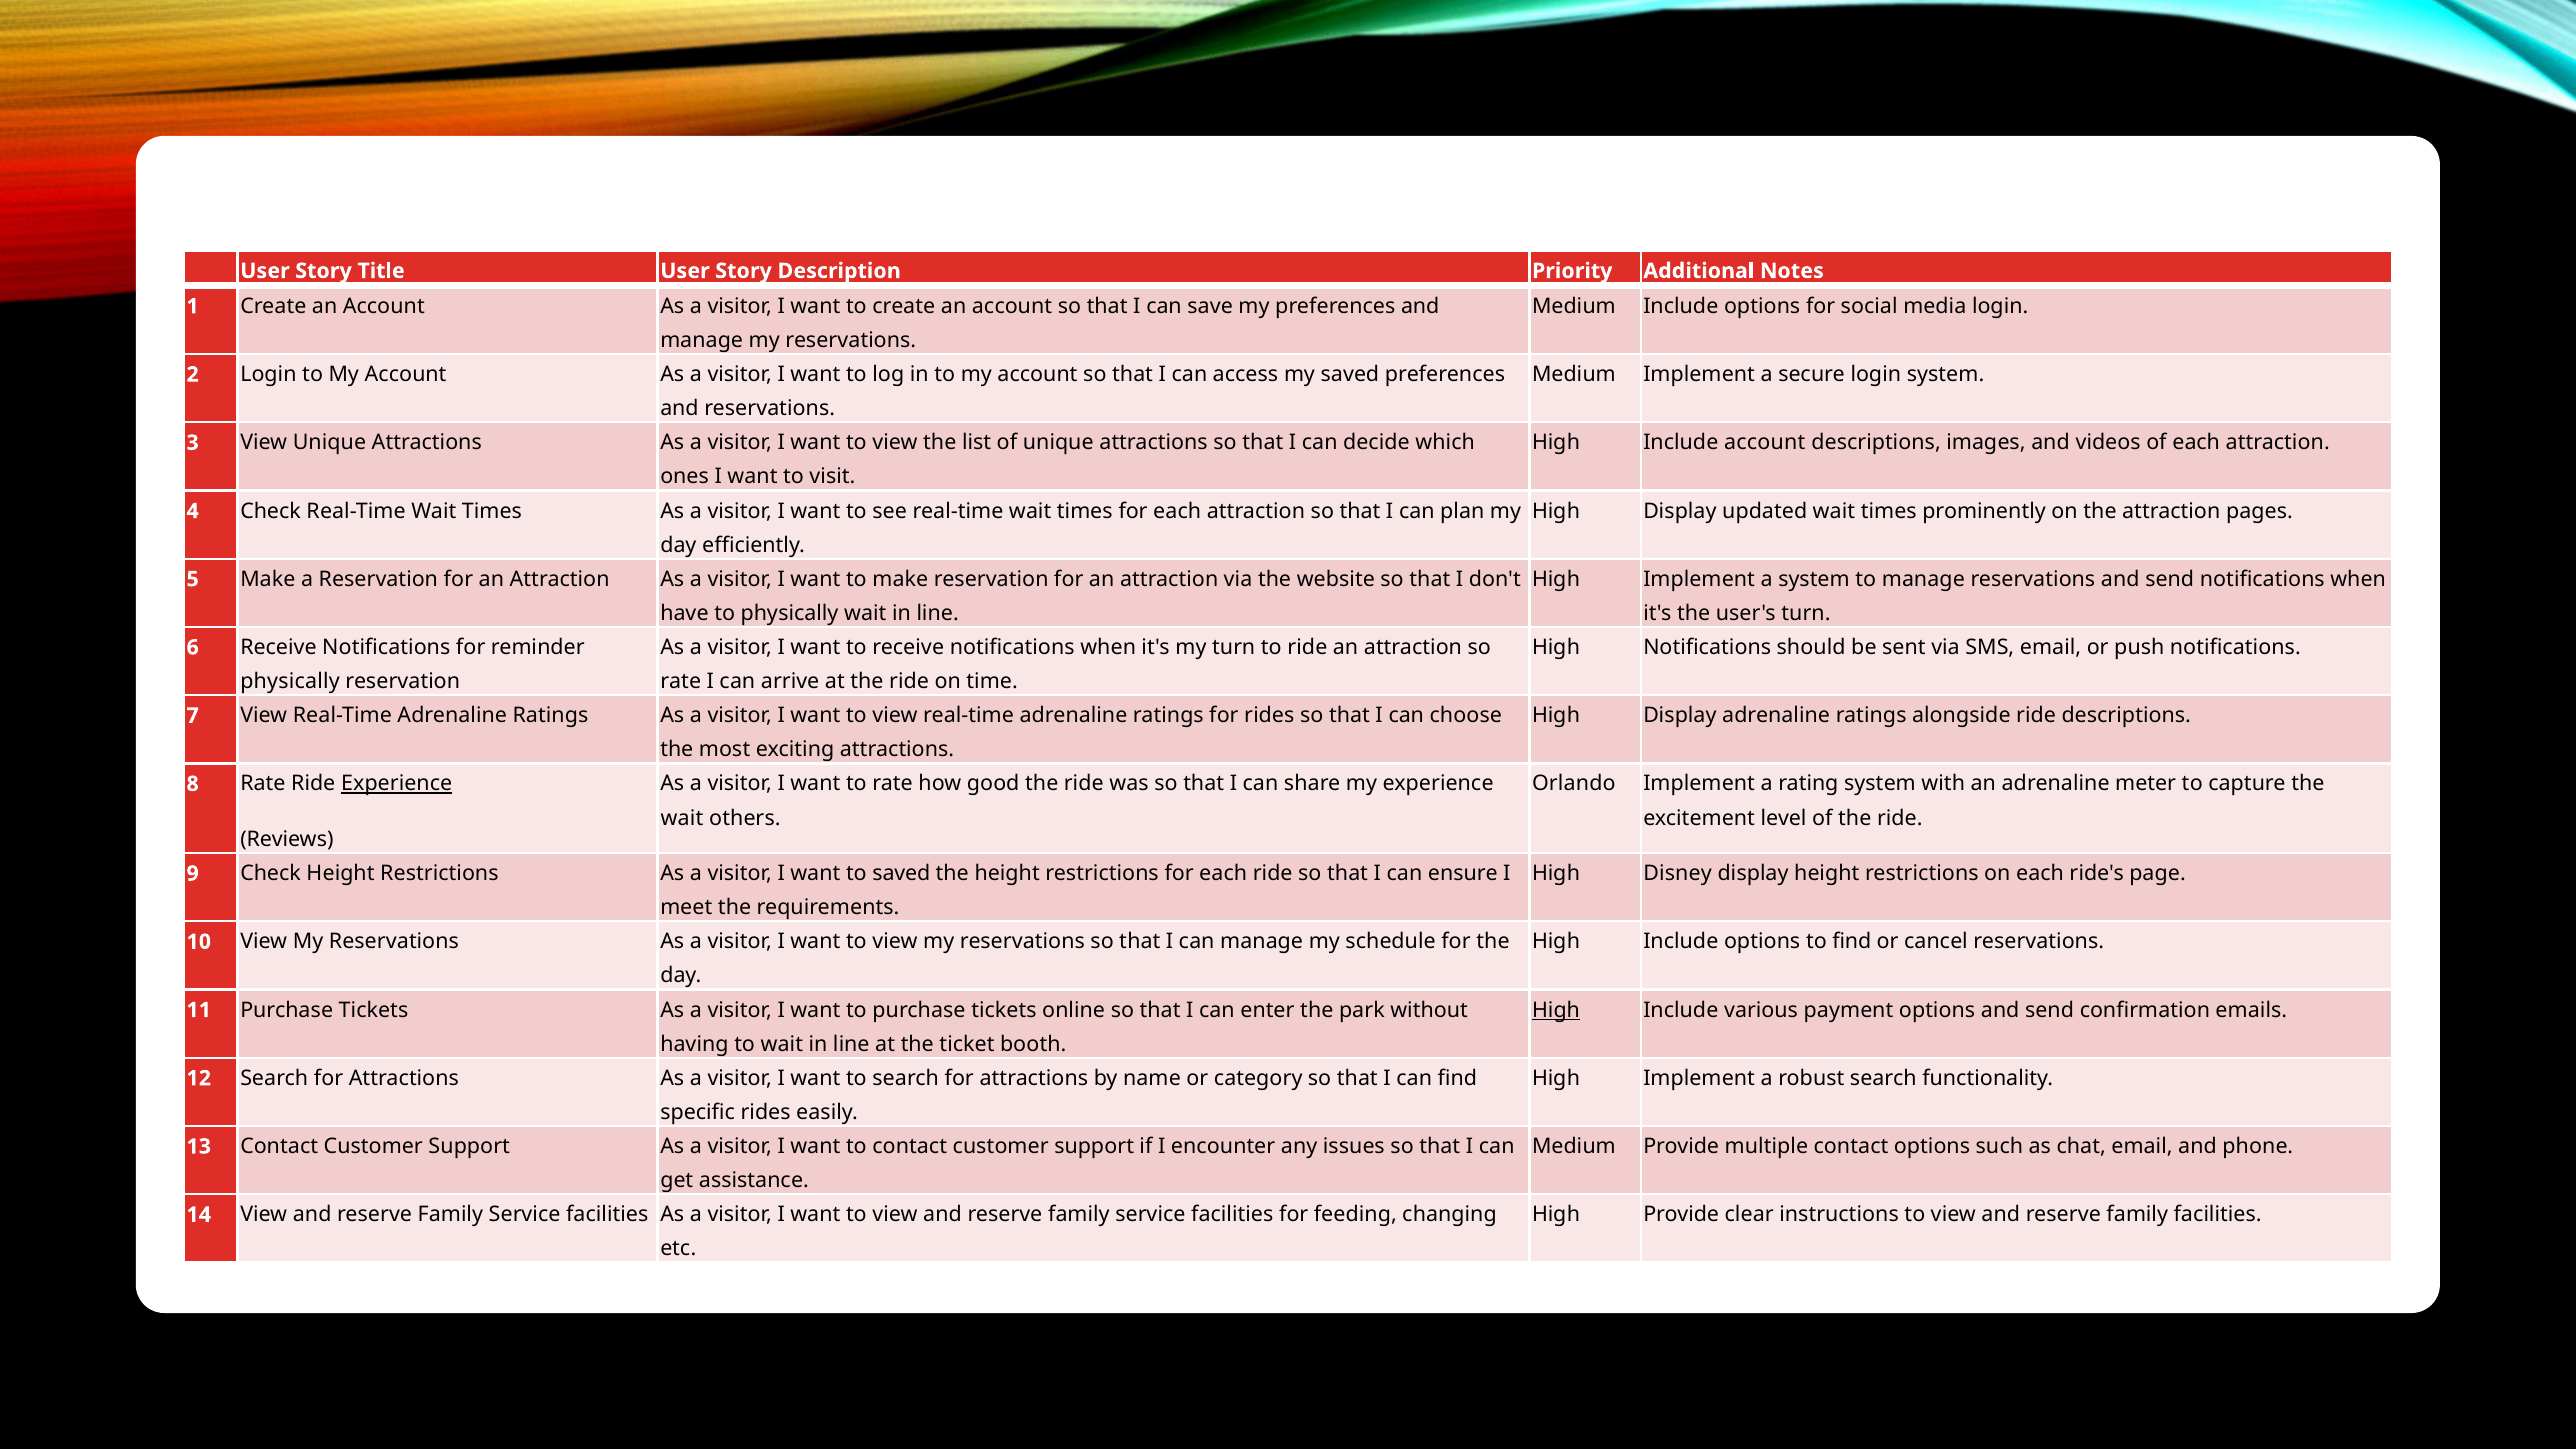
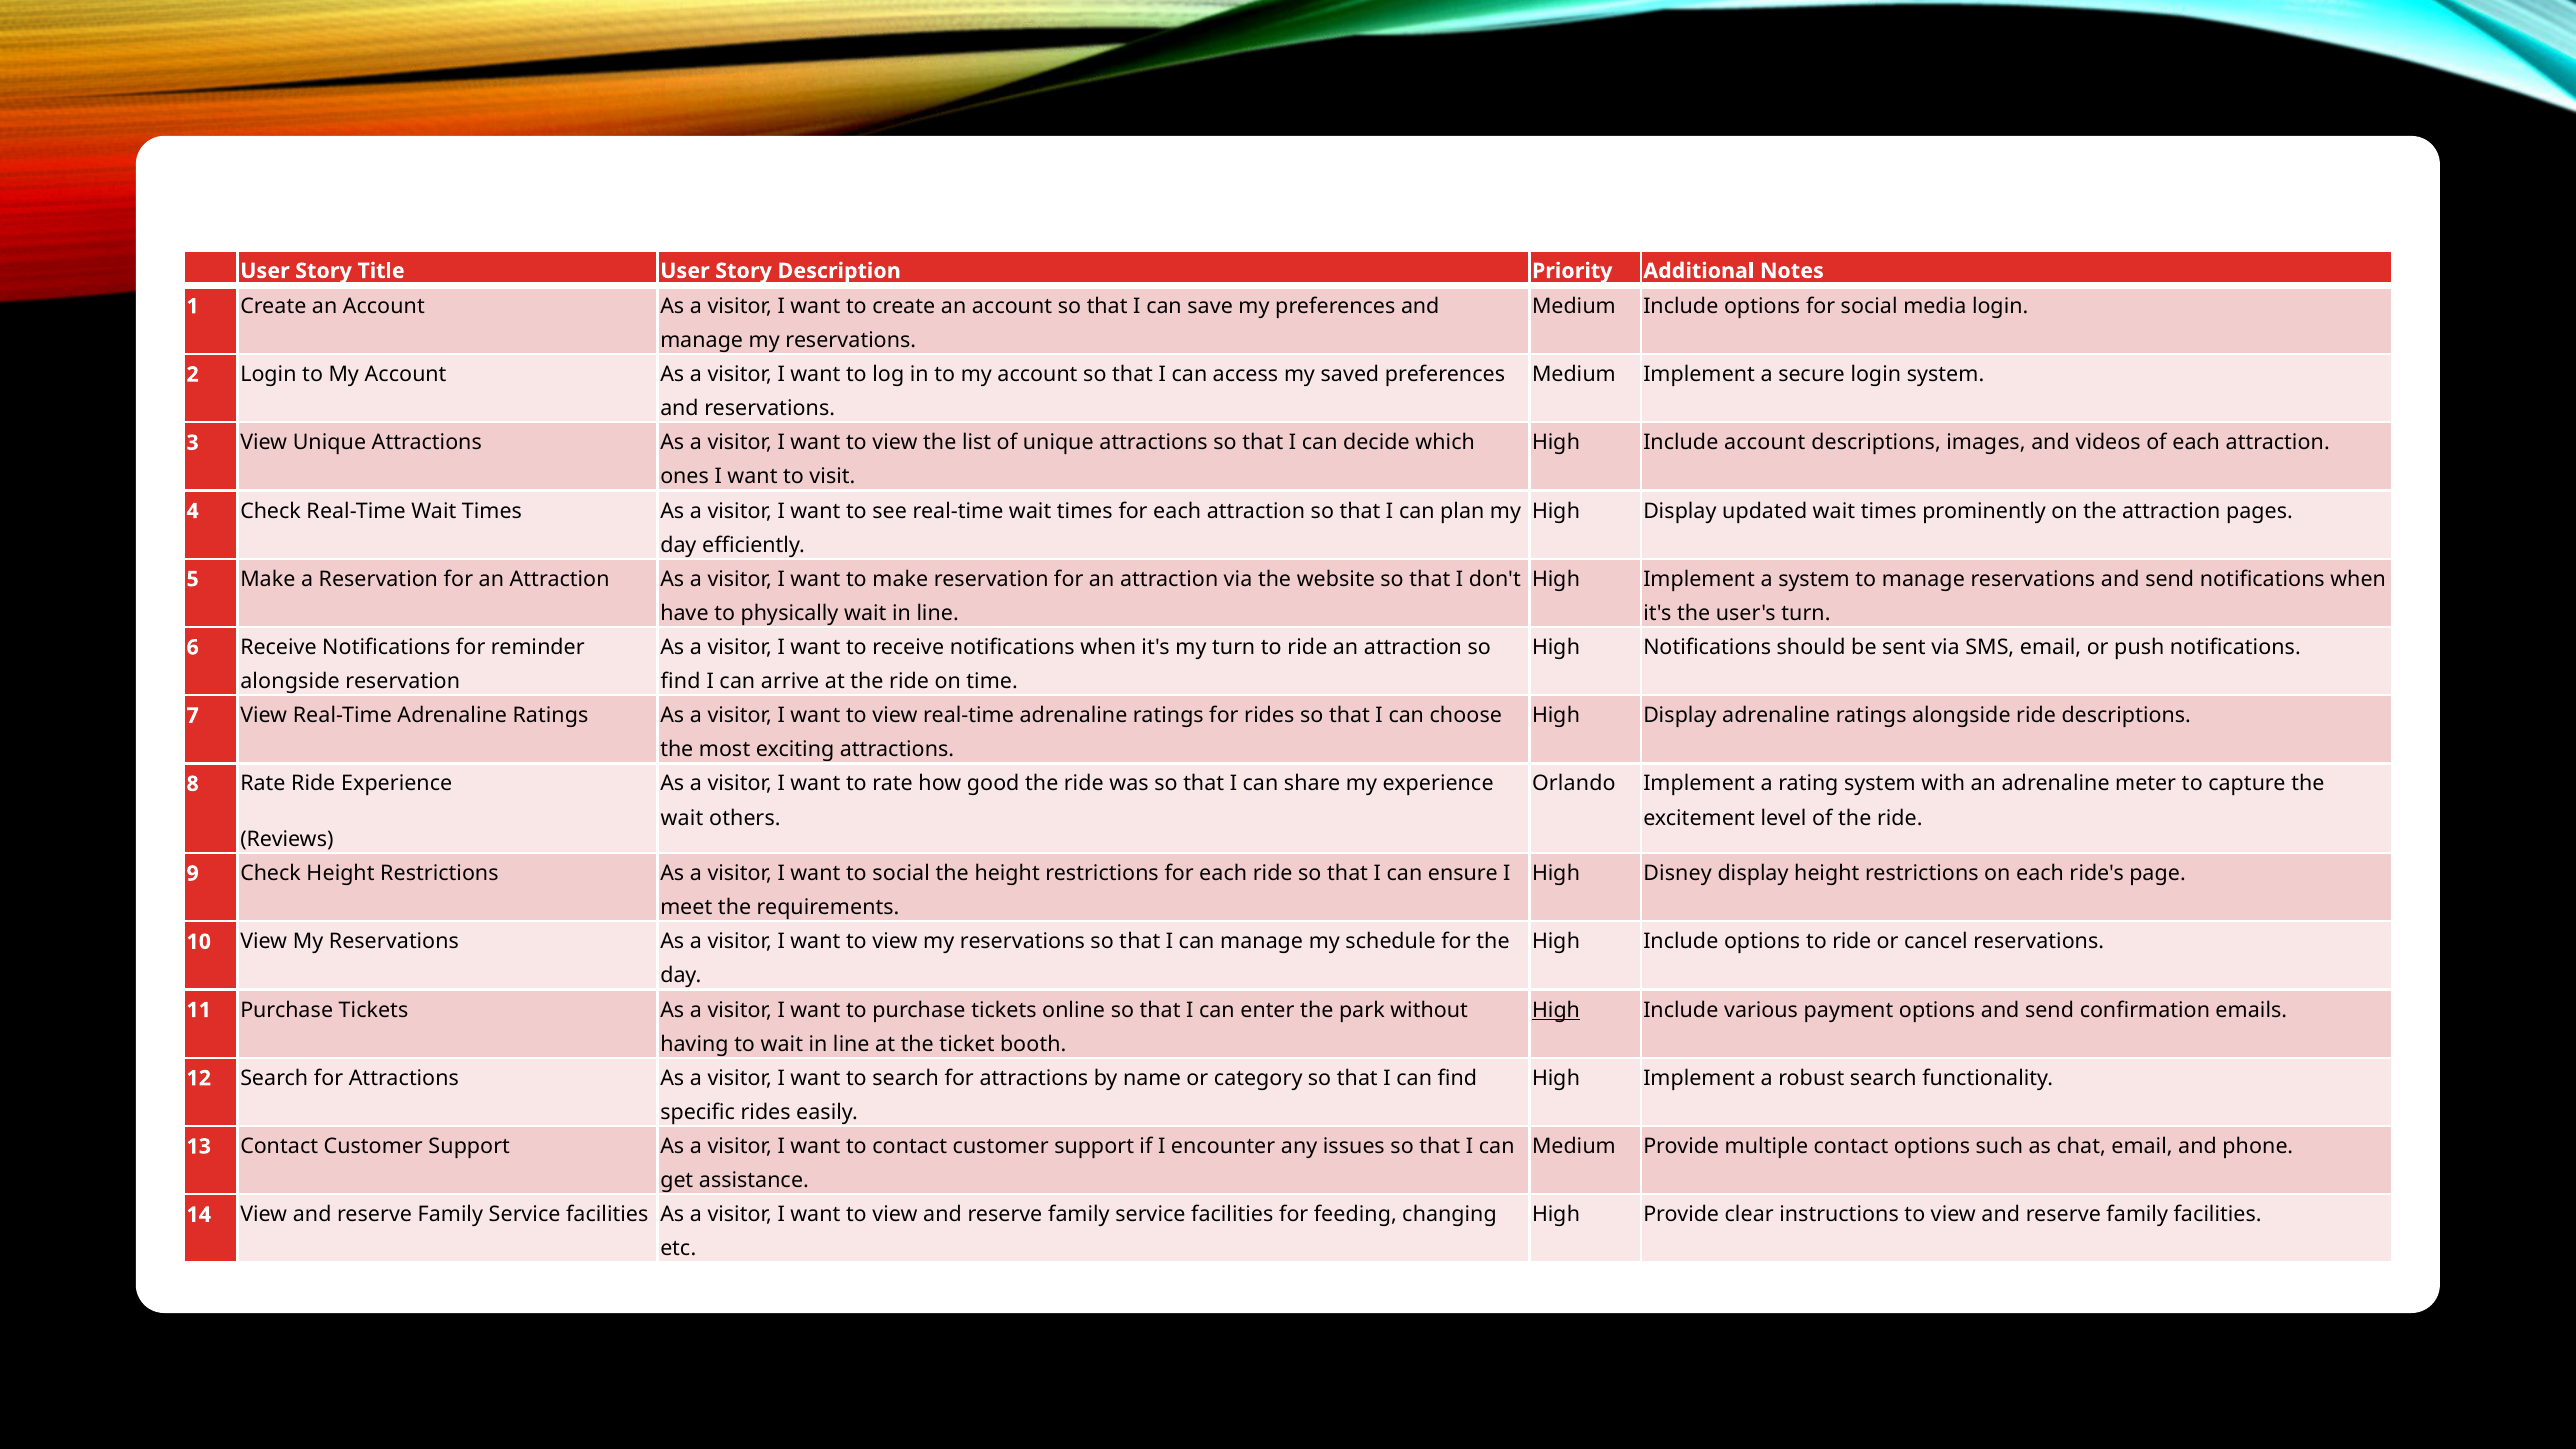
physically at (290, 682): physically -> alongside
rate at (681, 682): rate -> find
Experience at (397, 784) underline: present -> none
to saved: saved -> social
options to find: find -> ride
